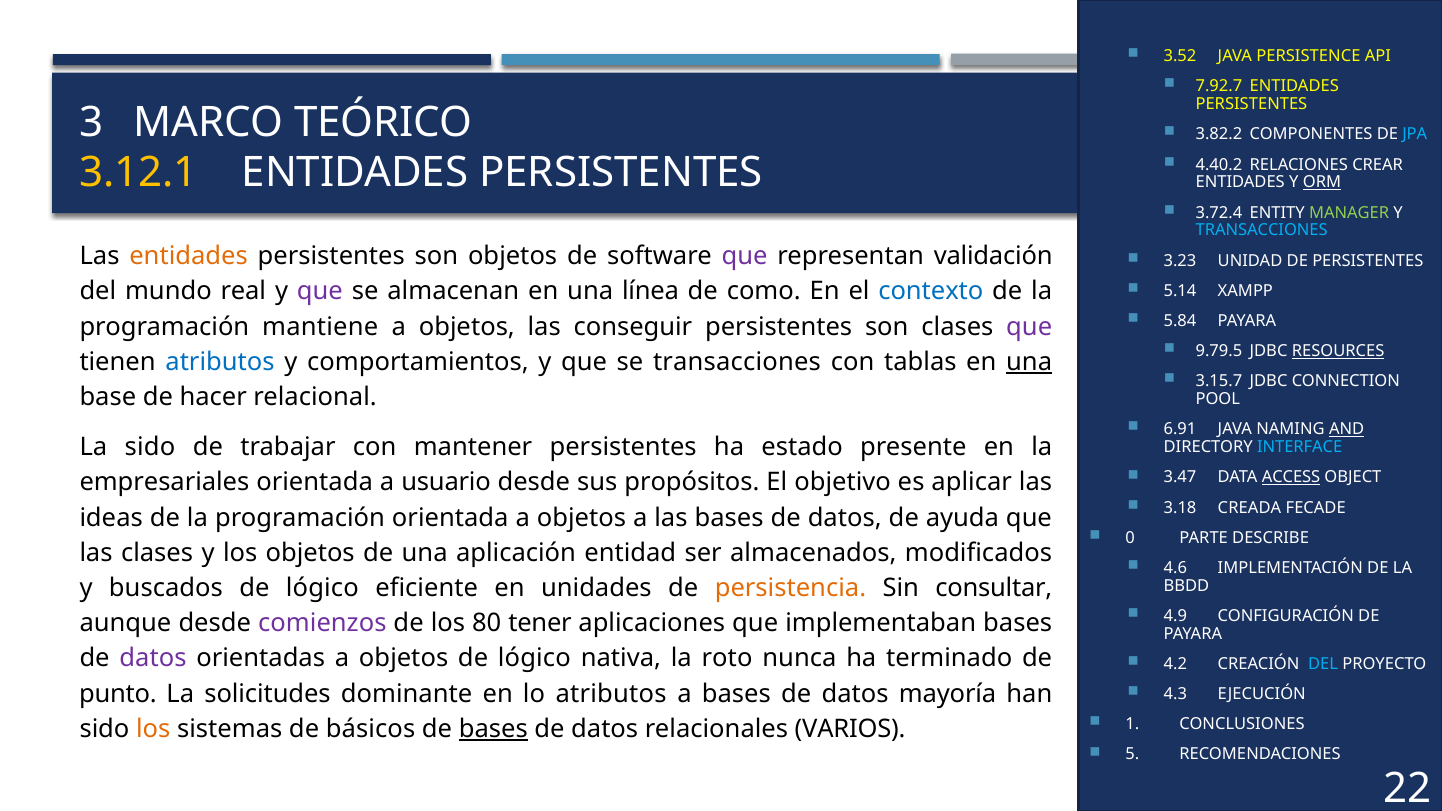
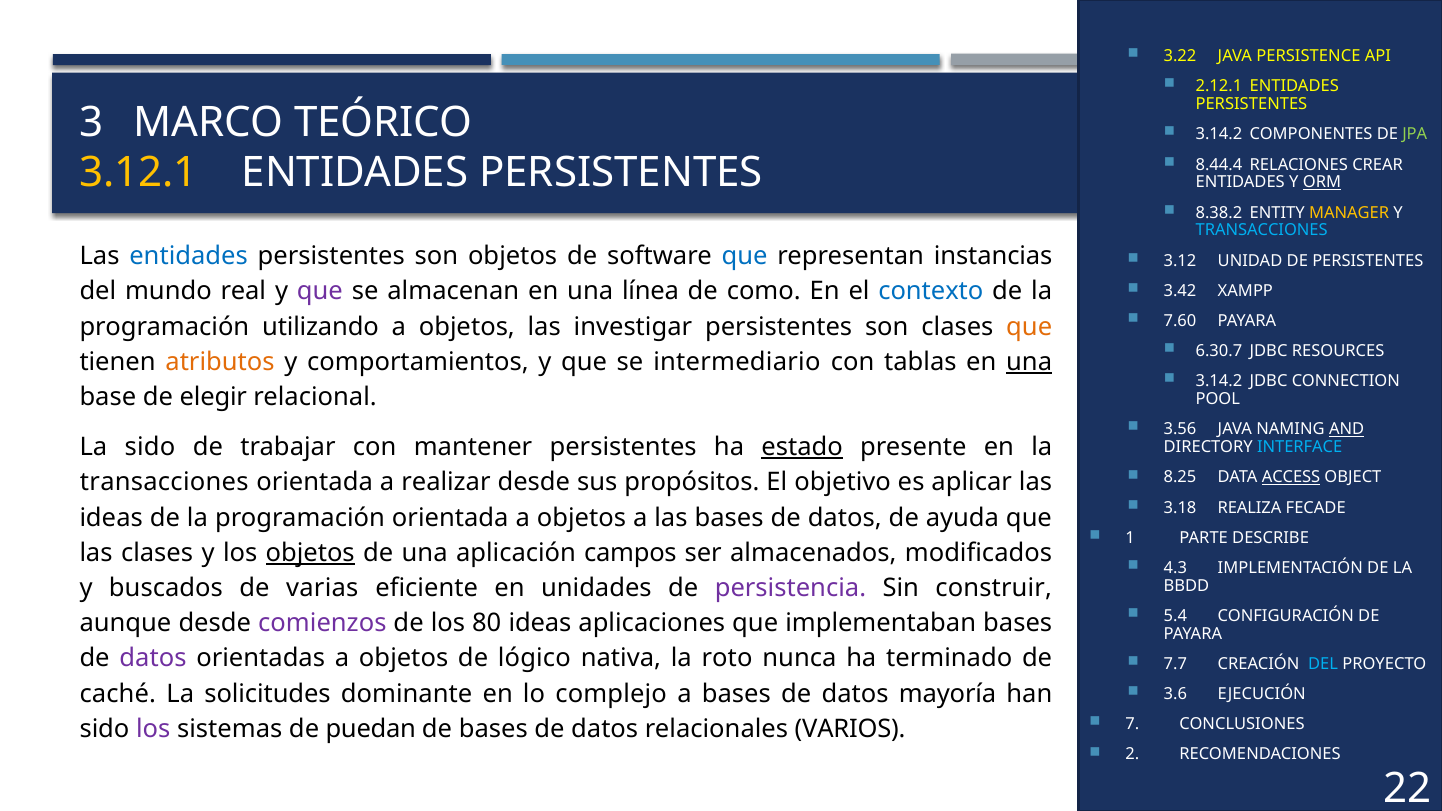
3.52: 3.52 -> 3.22
7.92.7: 7.92.7 -> 2.12.1
3.82.2 at (1219, 134): 3.82.2 -> 3.14.2
JPA colour: light blue -> light green
4.40.2: 4.40.2 -> 8.44.4
3.72.4: 3.72.4 -> 8.38.2
MANAGER colour: light green -> yellow
entidades at (189, 256) colour: orange -> blue
que at (745, 256) colour: purple -> blue
validación: validación -> instancias
3.23: 3.23 -> 3.12
5.14: 5.14 -> 3.42
5.84: 5.84 -> 7.60
mantiene: mantiene -> utilizando
conseguir: conseguir -> investigar
que at (1029, 327) colour: purple -> orange
9.79.5: 9.79.5 -> 6.30.7
RESOURCES underline: present -> none
atributos at (220, 362) colour: blue -> orange
se transacciones: transacciones -> intermediario
3.15.7 at (1219, 381): 3.15.7 -> 3.14.2
hacer: hacer -> elegir
6.91: 6.91 -> 3.56
estado underline: none -> present
3.47: 3.47 -> 8.25
empresariales at (164, 483): empresariales -> transacciones
usuario: usuario -> realizar
CREADA: CREADA -> REALIZA
0: 0 -> 1
objetos at (310, 553) underline: none -> present
entidad: entidad -> campos
4.6: 4.6 -> 4.3
buscados de lógico: lógico -> varias
persistencia colour: orange -> purple
consultar: consultar -> construir
4.9: 4.9 -> 5.4
80 tener: tener -> ideas
4.2: 4.2 -> 7.7
4.3: 4.3 -> 3.6
punto: punto -> caché
lo atributos: atributos -> complejo
1: 1 -> 7
los at (153, 729) colour: orange -> purple
básicos: básicos -> puedan
bases at (493, 729) underline: present -> none
5: 5 -> 2
